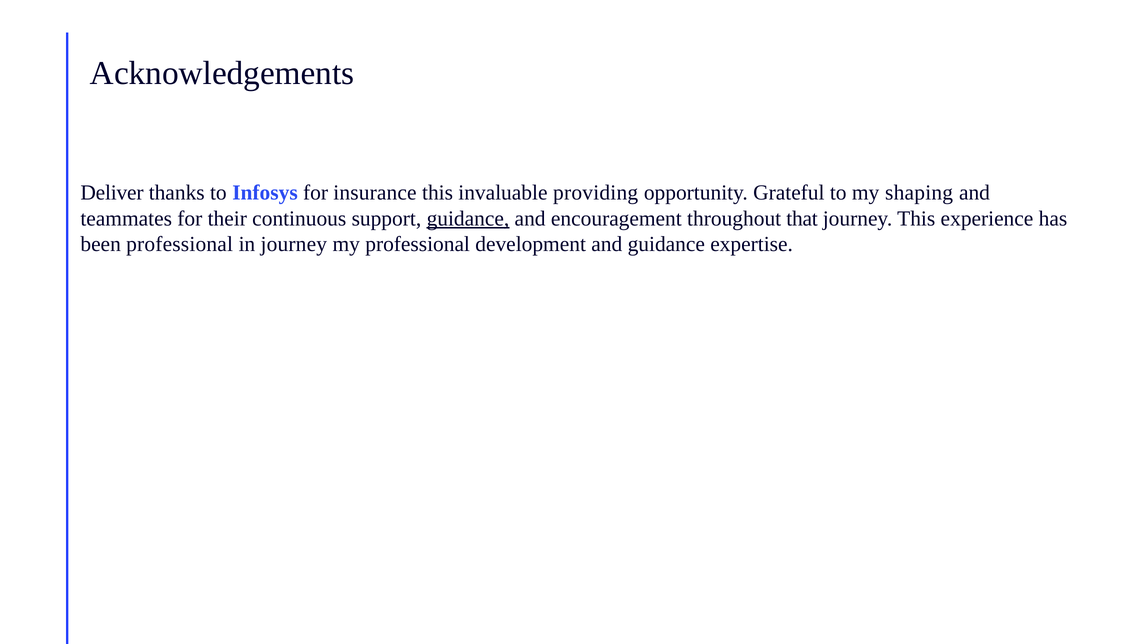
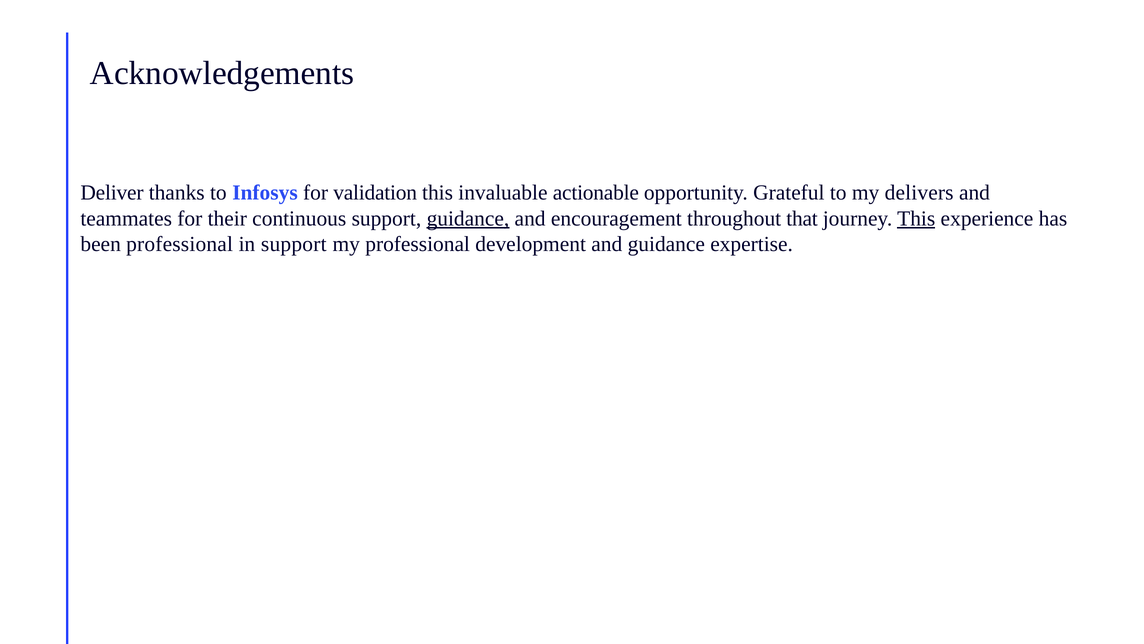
insurance: insurance -> validation
providing: providing -> actionable
shaping: shaping -> delivers
This at (916, 218) underline: none -> present
in journey: journey -> support
